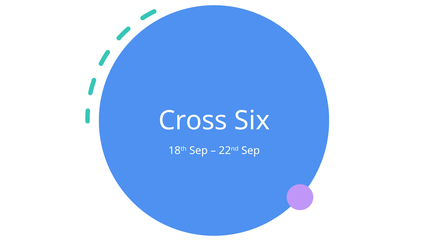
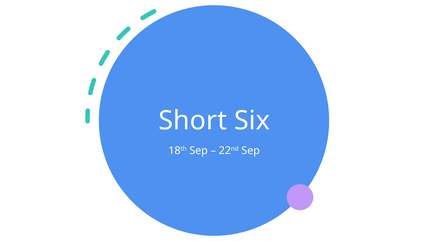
Cross: Cross -> Short
